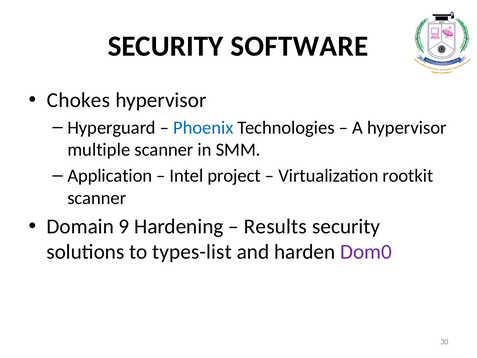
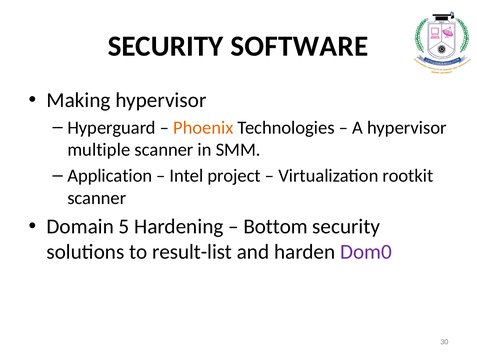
Chokes: Chokes -> Making
Phoenix colour: blue -> orange
9: 9 -> 5
Results: Results -> Bottom
types-list: types-list -> result-list
